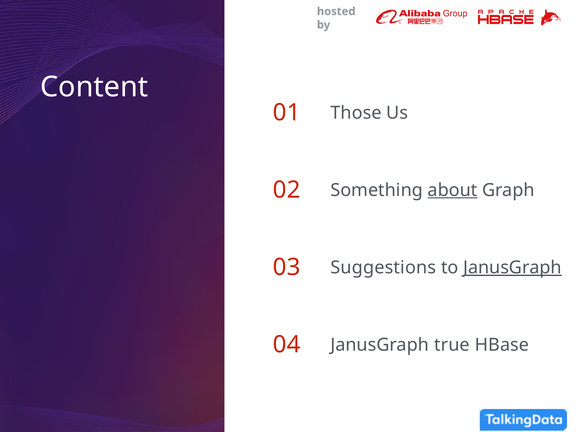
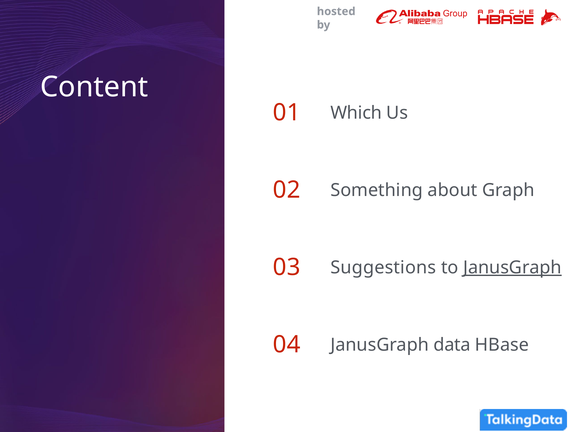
Those: Those -> Which
about underline: present -> none
true: true -> data
